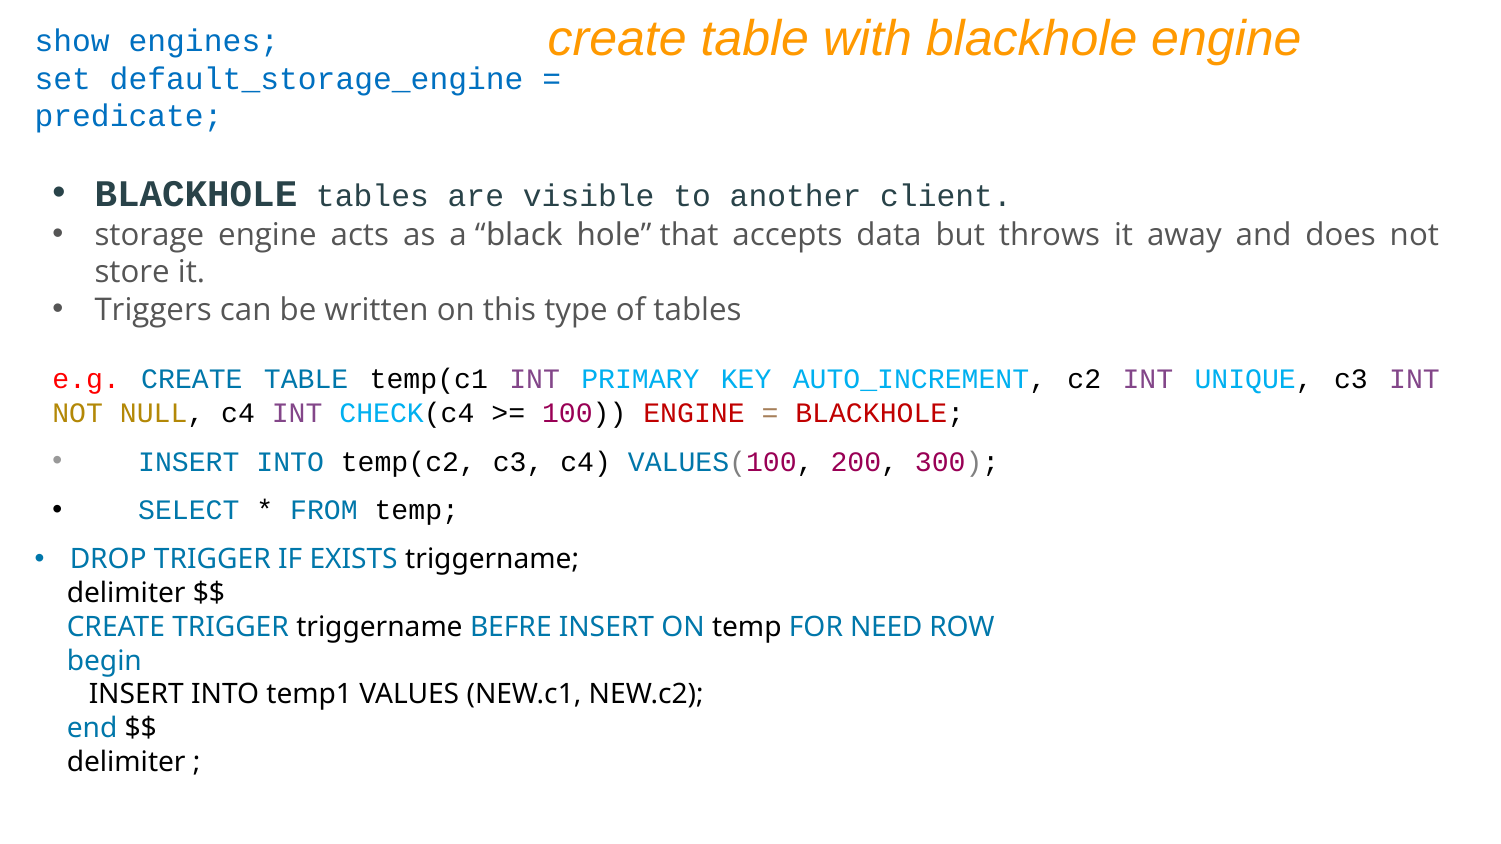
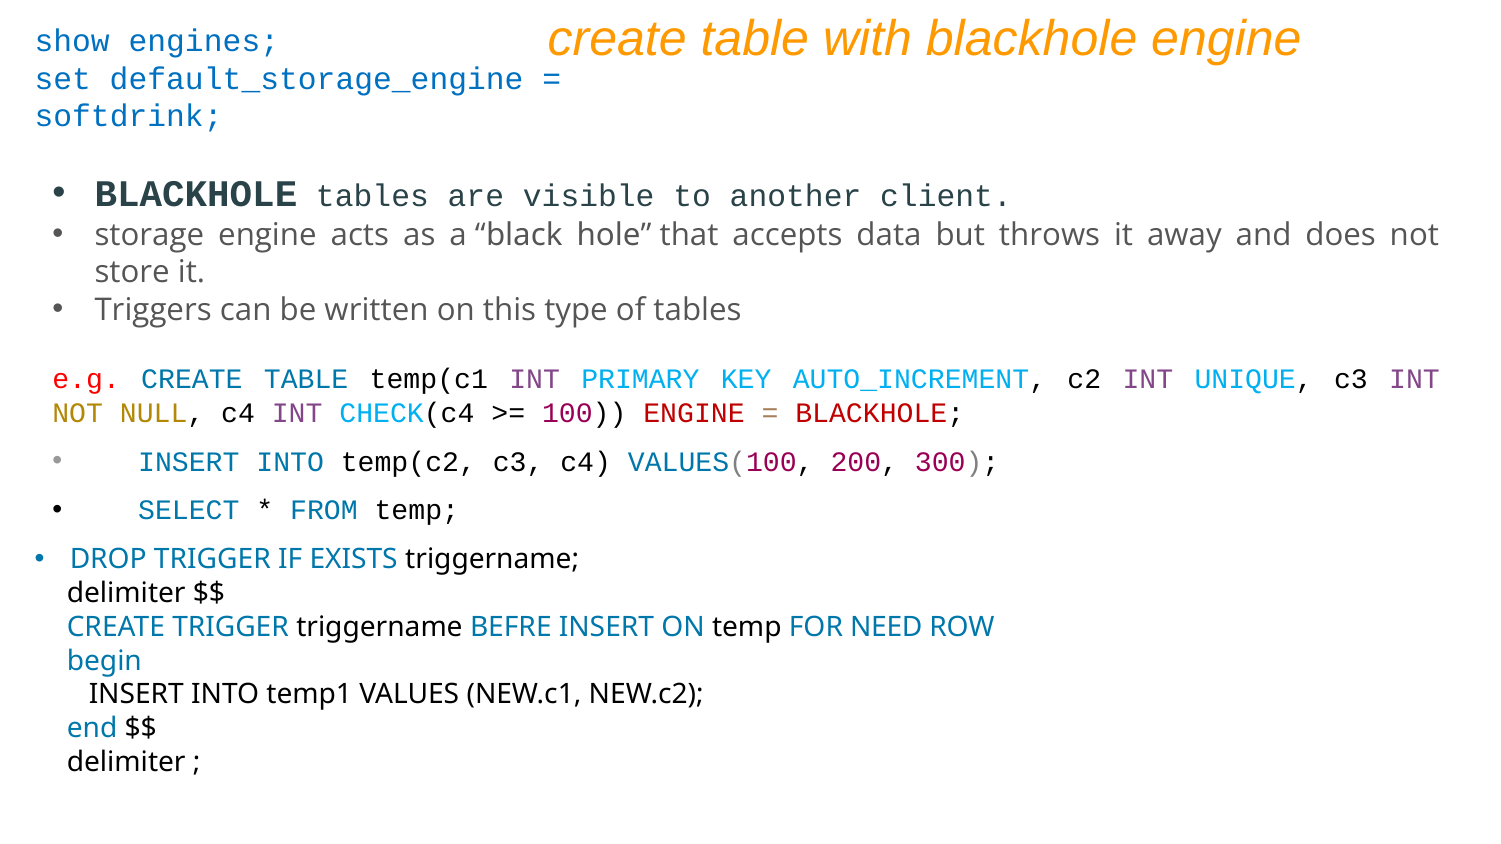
predicate: predicate -> softdrink
